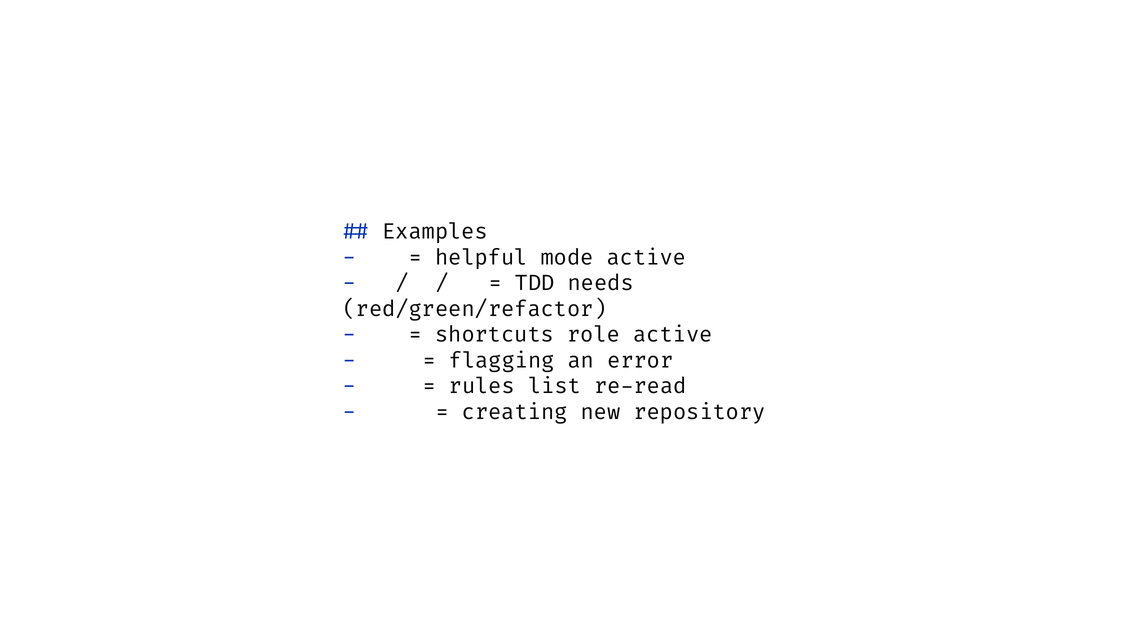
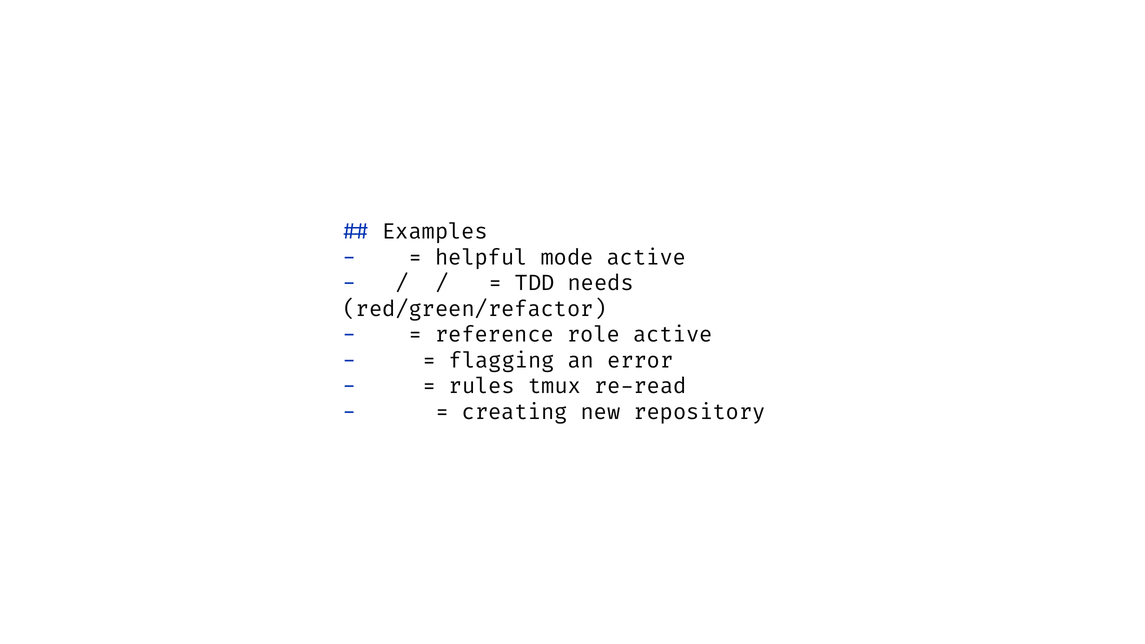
shortcuts: shortcuts -> reference
list: list -> tmux
